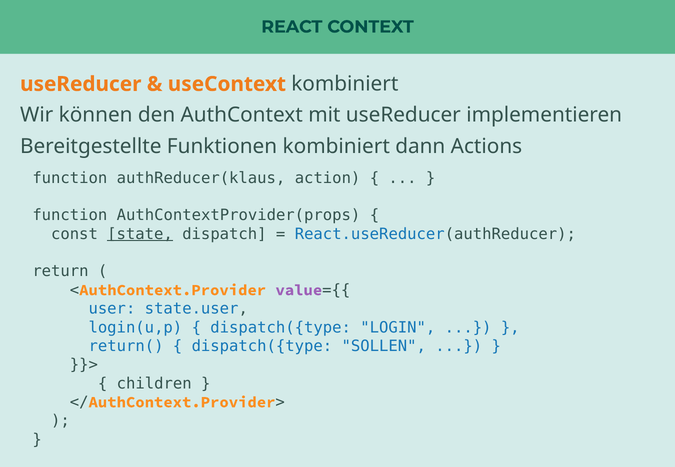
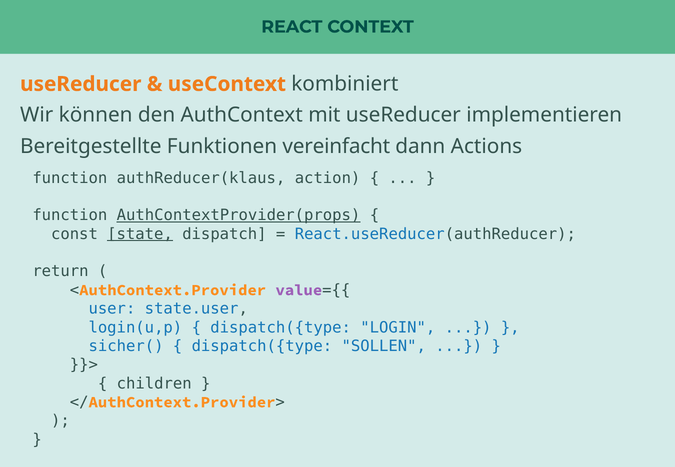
Funktionen kombiniert: kombiniert -> vereinfacht
AuthContextProvider(props underline: none -> present
return(: return( -> sicher(
